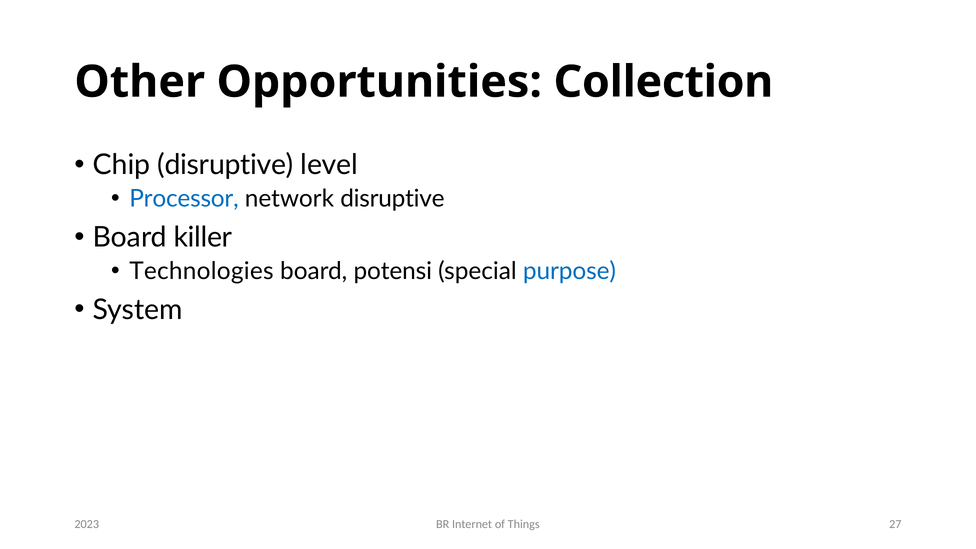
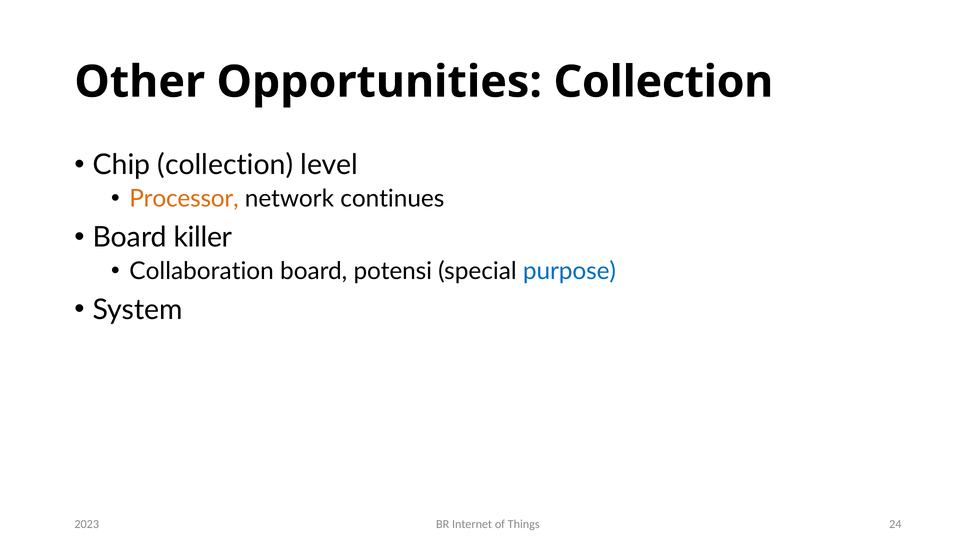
Chip disruptive: disruptive -> collection
Processor colour: blue -> orange
network disruptive: disruptive -> continues
Technologies: Technologies -> Collaboration
27: 27 -> 24
